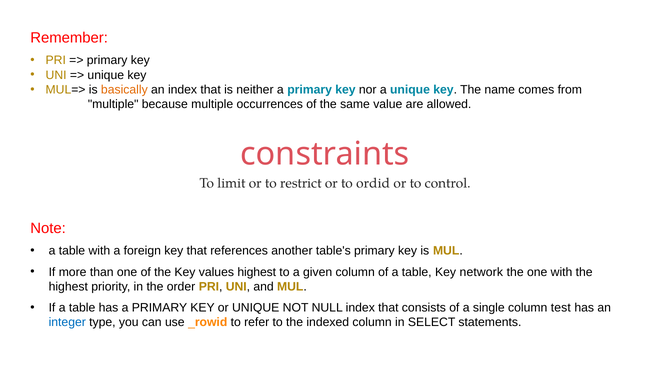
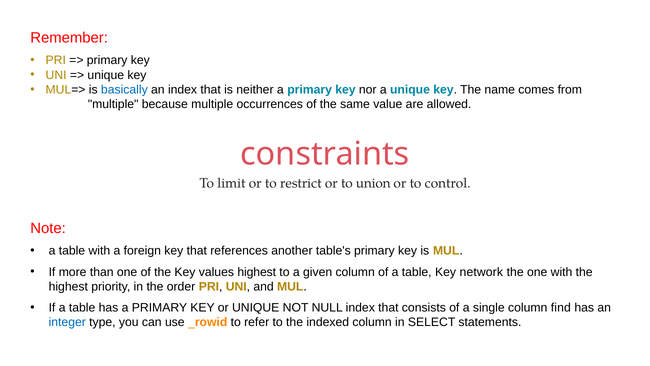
basically colour: orange -> blue
ordid: ordid -> union
test: test -> find
